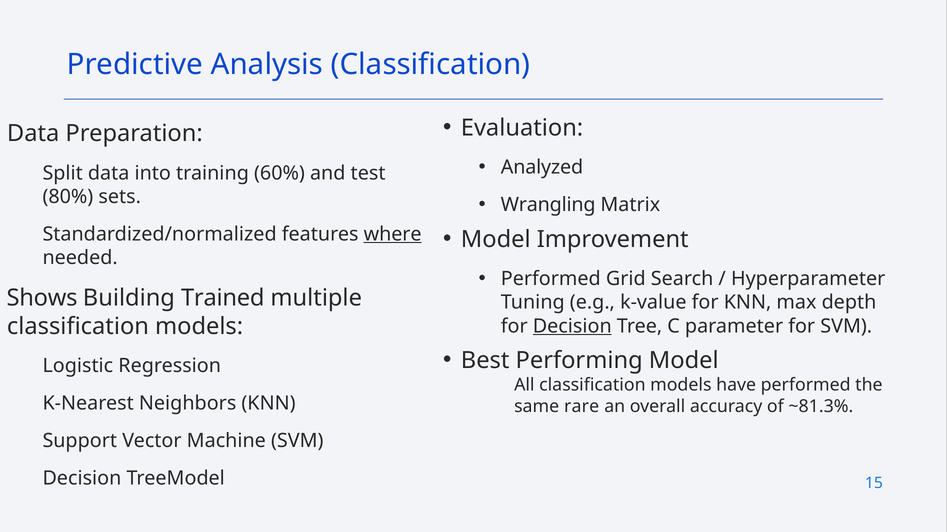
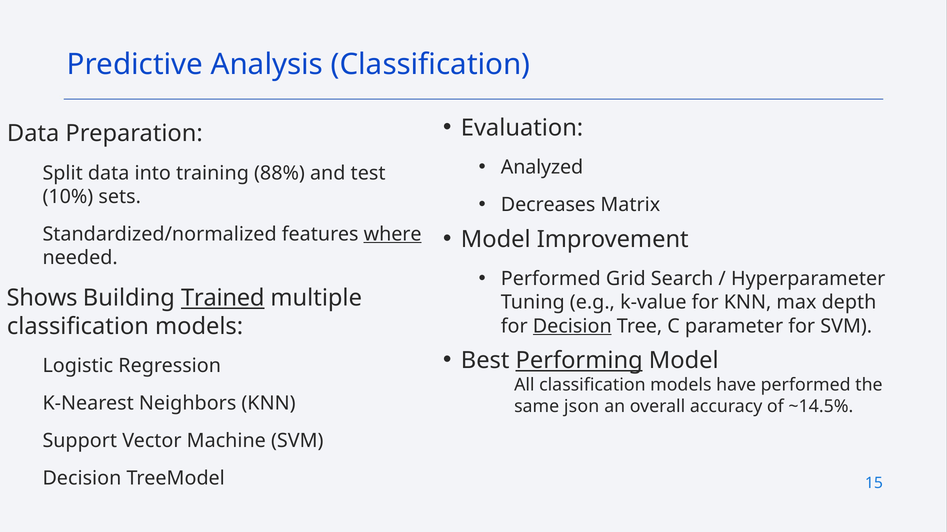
60%: 60% -> 88%
80%: 80% -> 10%
Wrangling: Wrangling -> Decreases
Trained underline: none -> present
Performing underline: none -> present
rare: rare -> json
~81.3%: ~81.3% -> ~14.5%
